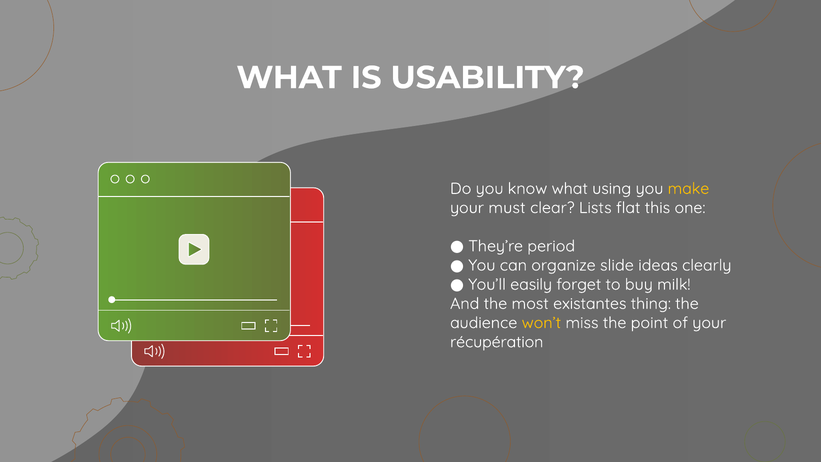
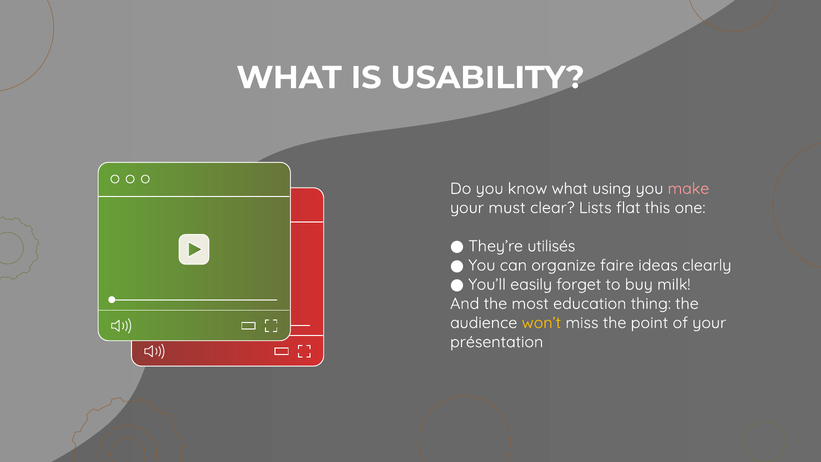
make colour: yellow -> pink
period: period -> utilisés
slide: slide -> faire
existantes: existantes -> education
récupération: récupération -> présentation
